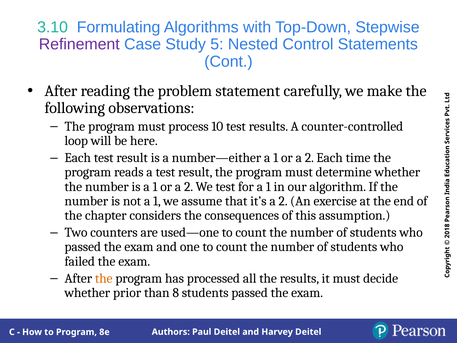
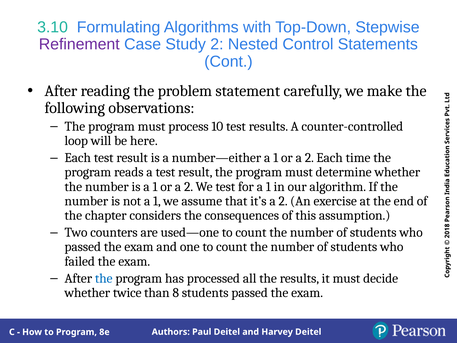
Study 5: 5 -> 2
the at (104, 278) colour: orange -> blue
prior: prior -> twice
